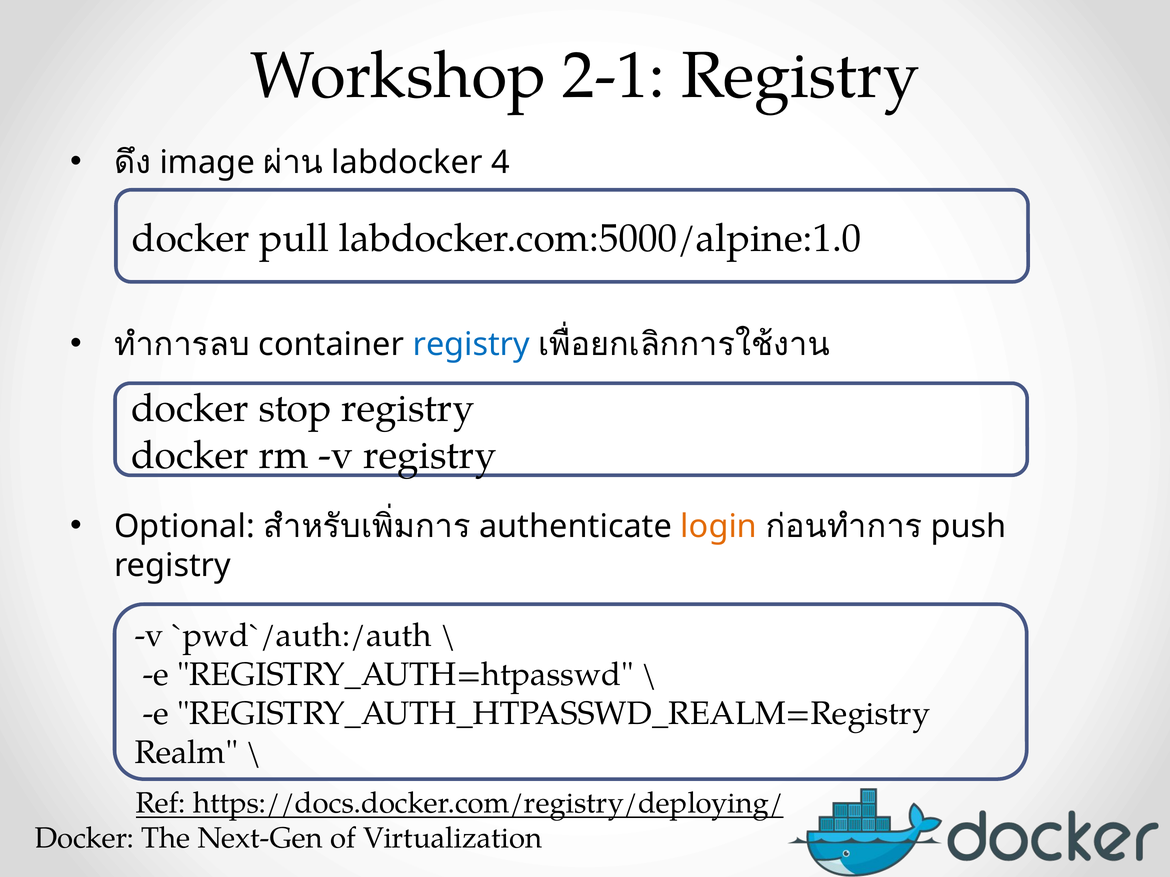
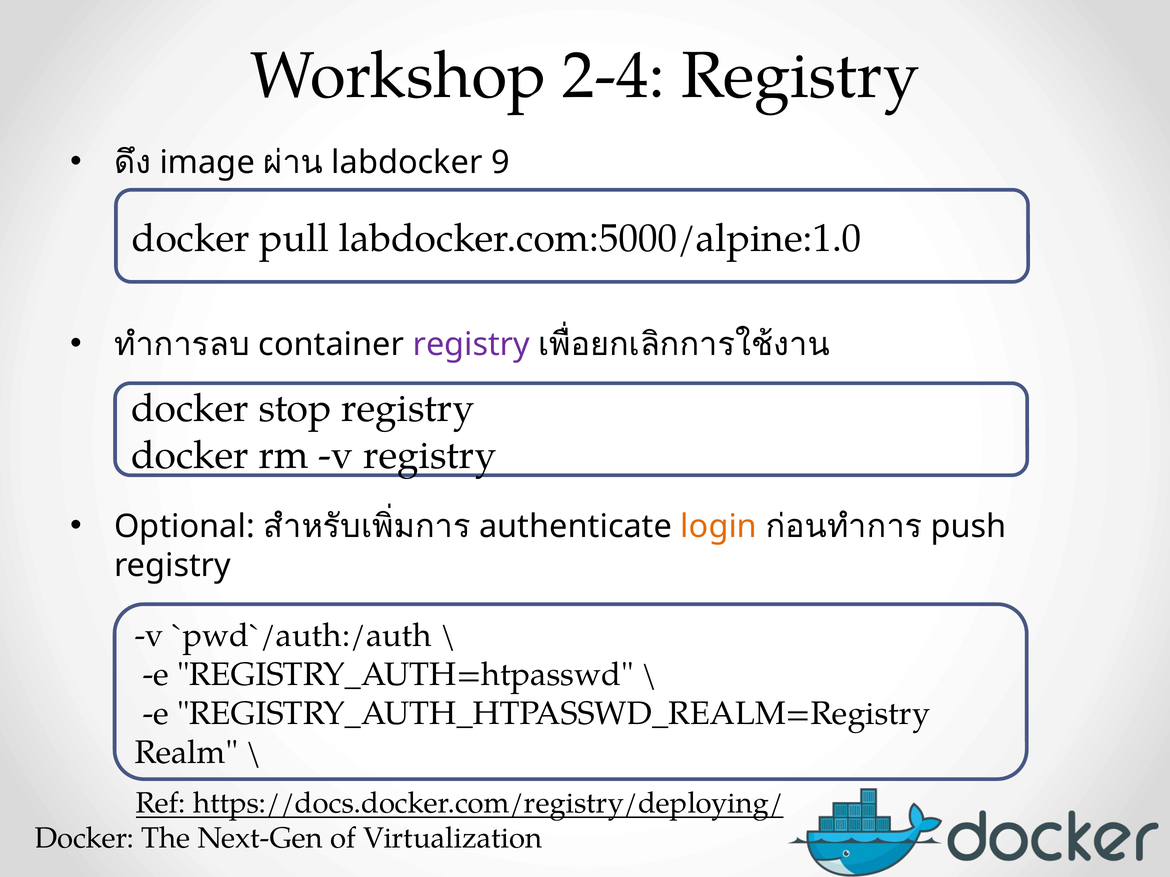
2-1: 2-1 -> 2-4
4: 4 -> 9
registry at (471, 345) colour: blue -> purple
